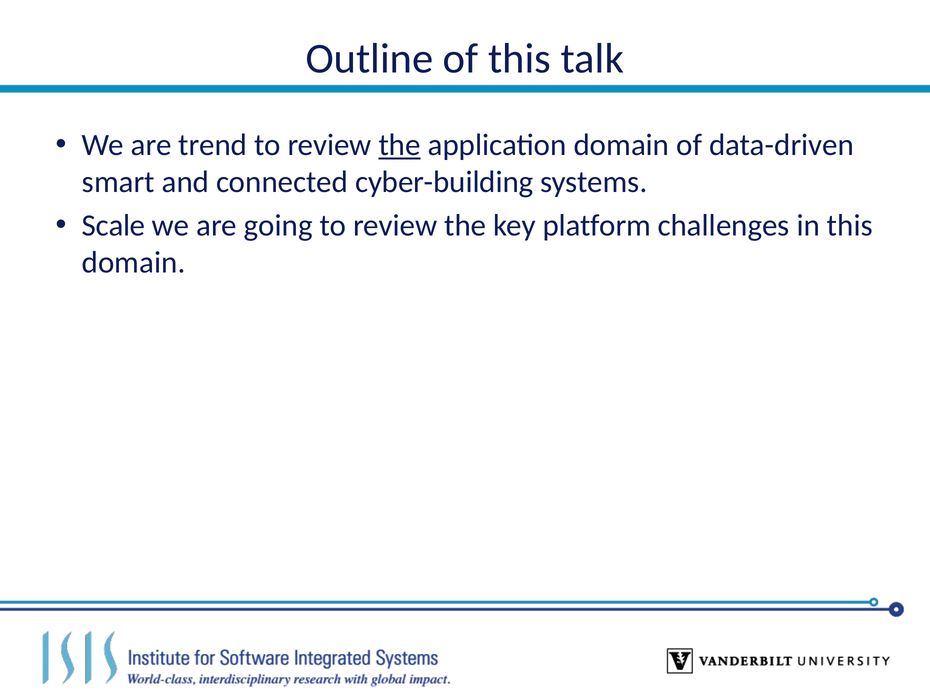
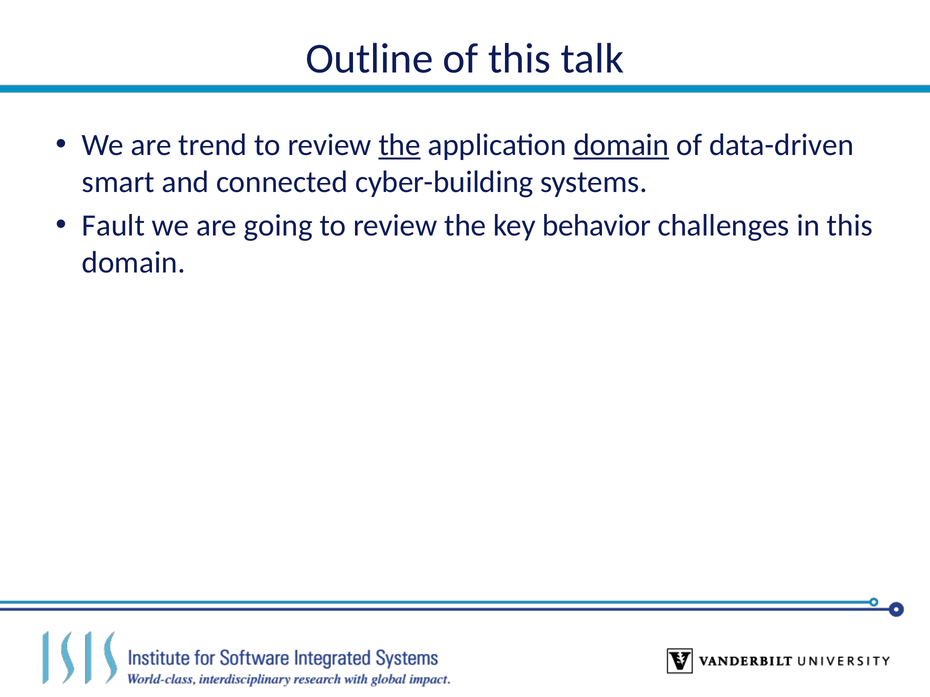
domain at (621, 145) underline: none -> present
Scale: Scale -> Fault
platform: platform -> behavior
